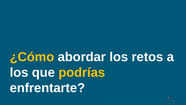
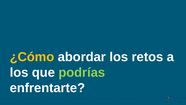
podrías colour: yellow -> light green
